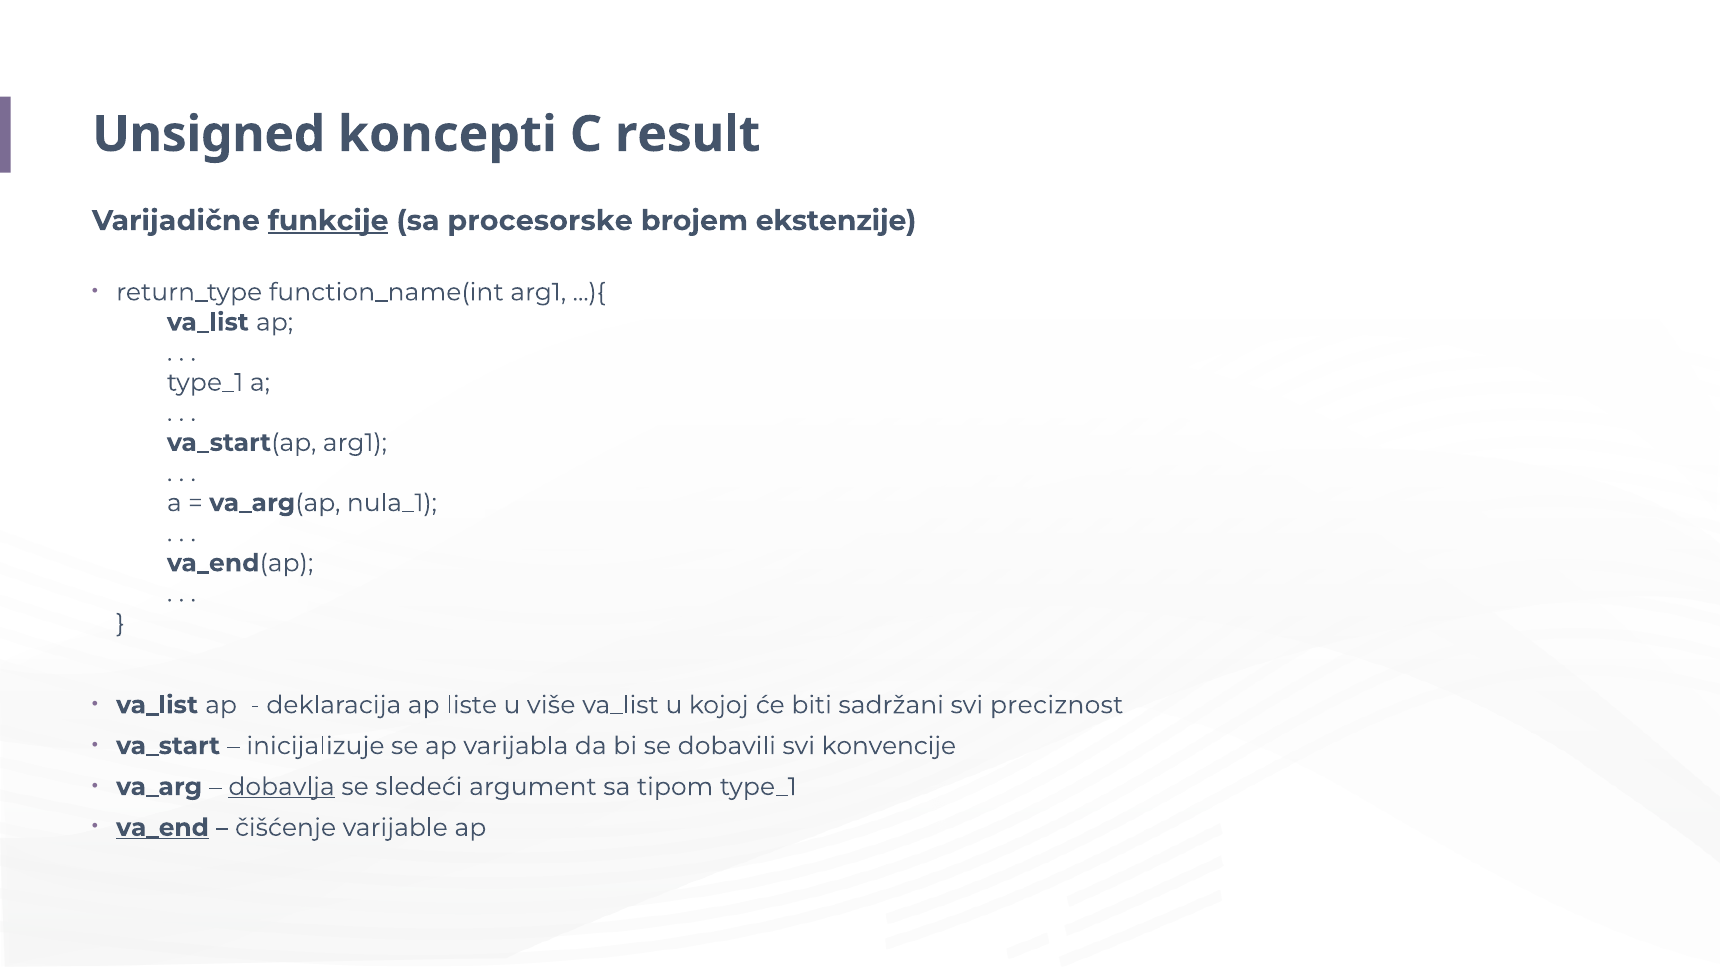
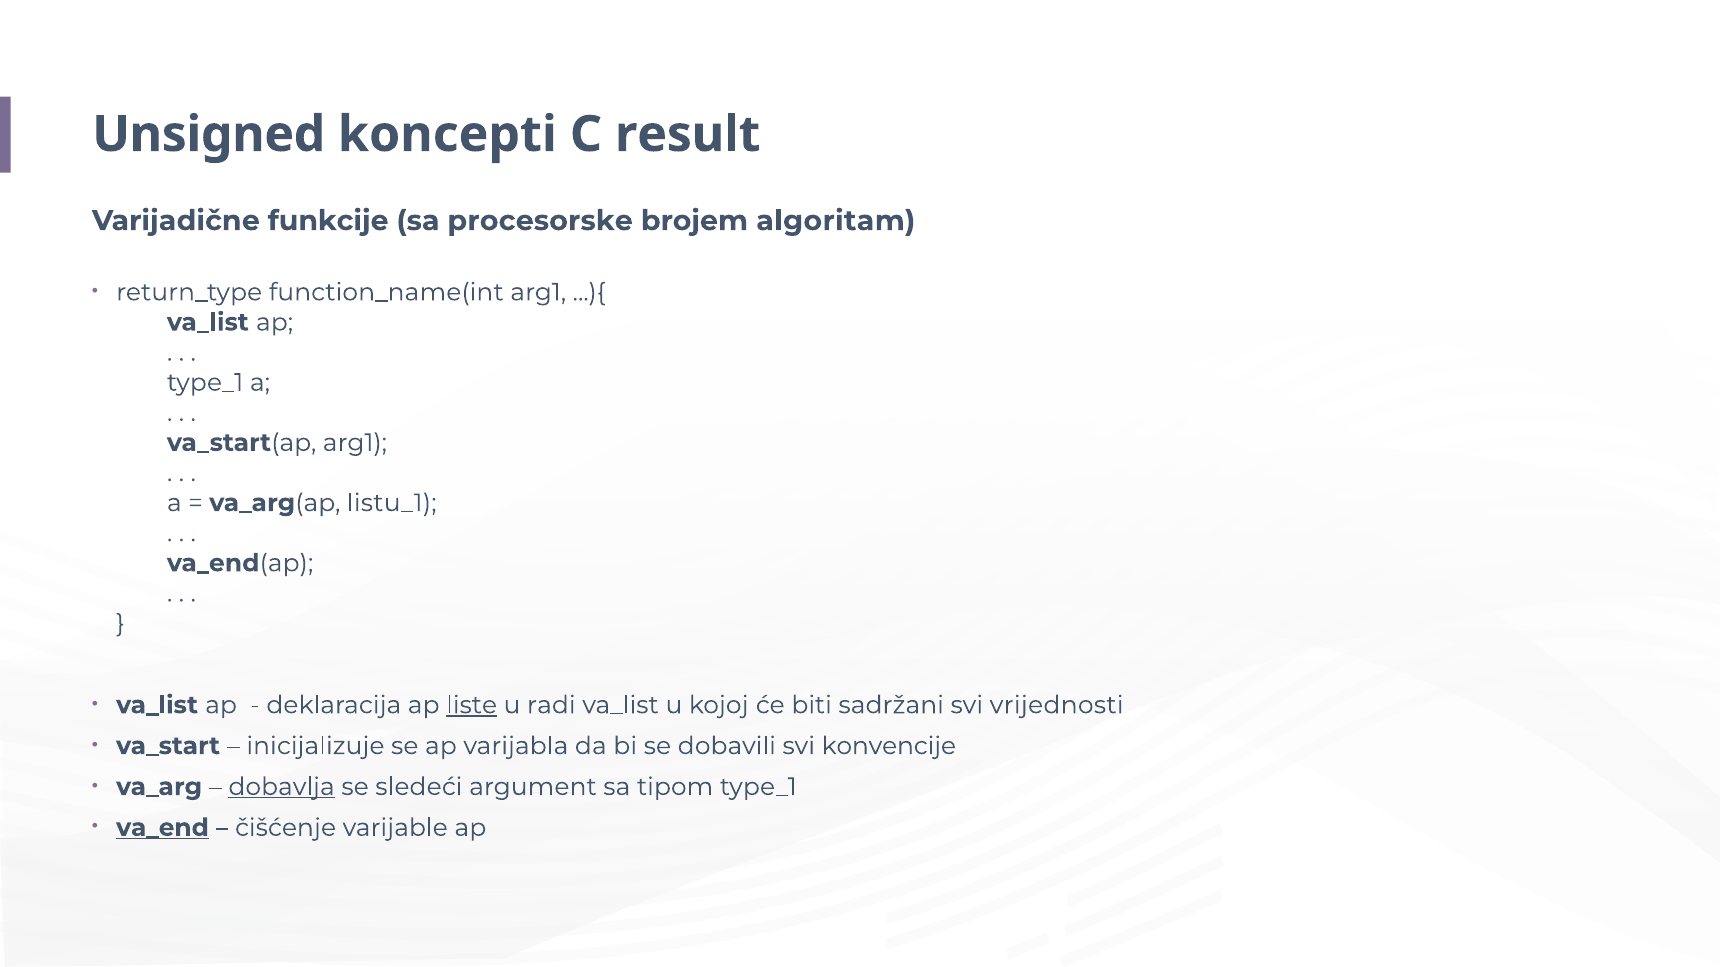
funkcije underline: present -> none
ekstenzije: ekstenzije -> algoritam
nula_1: nula_1 -> listu_1
liste underline: none -> present
više: više -> radi
preciznost: preciznost -> vrijednosti
